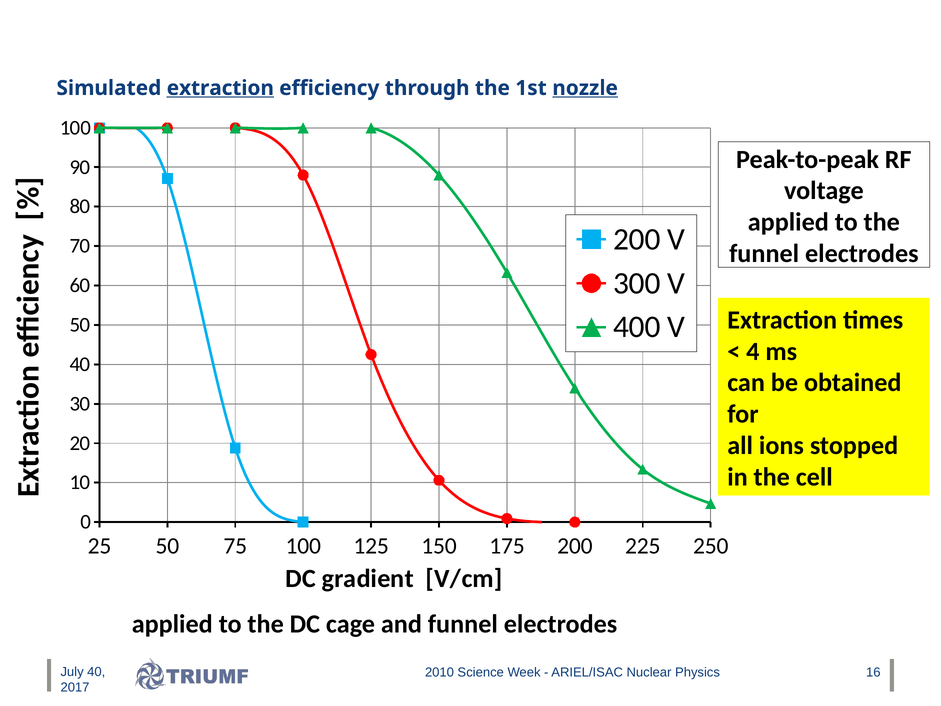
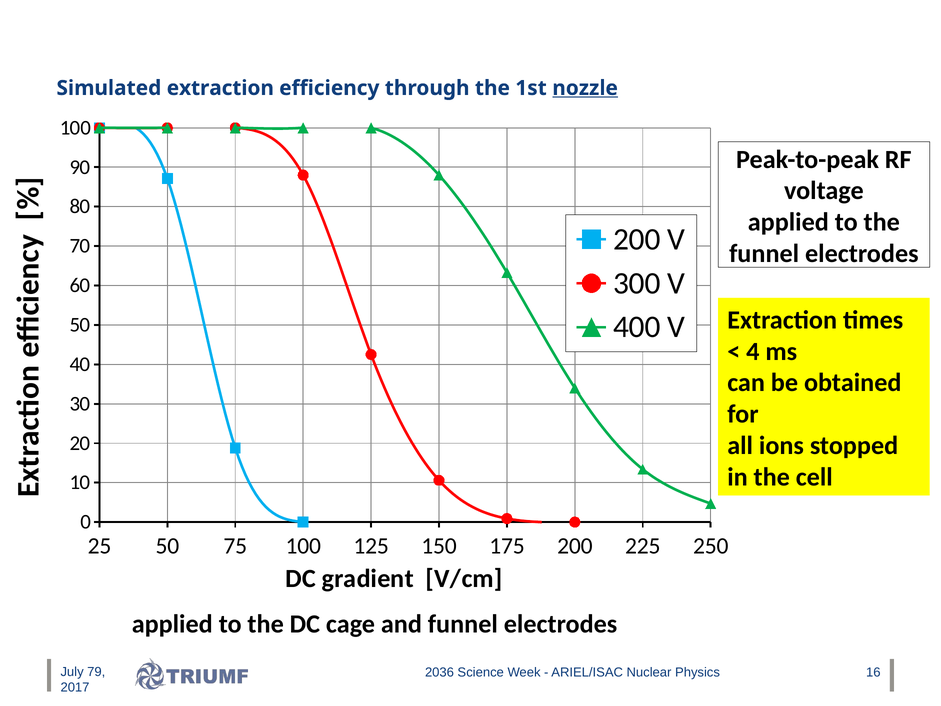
extraction at (220, 88) underline: present -> none
July 40: 40 -> 79
2010: 2010 -> 2036
